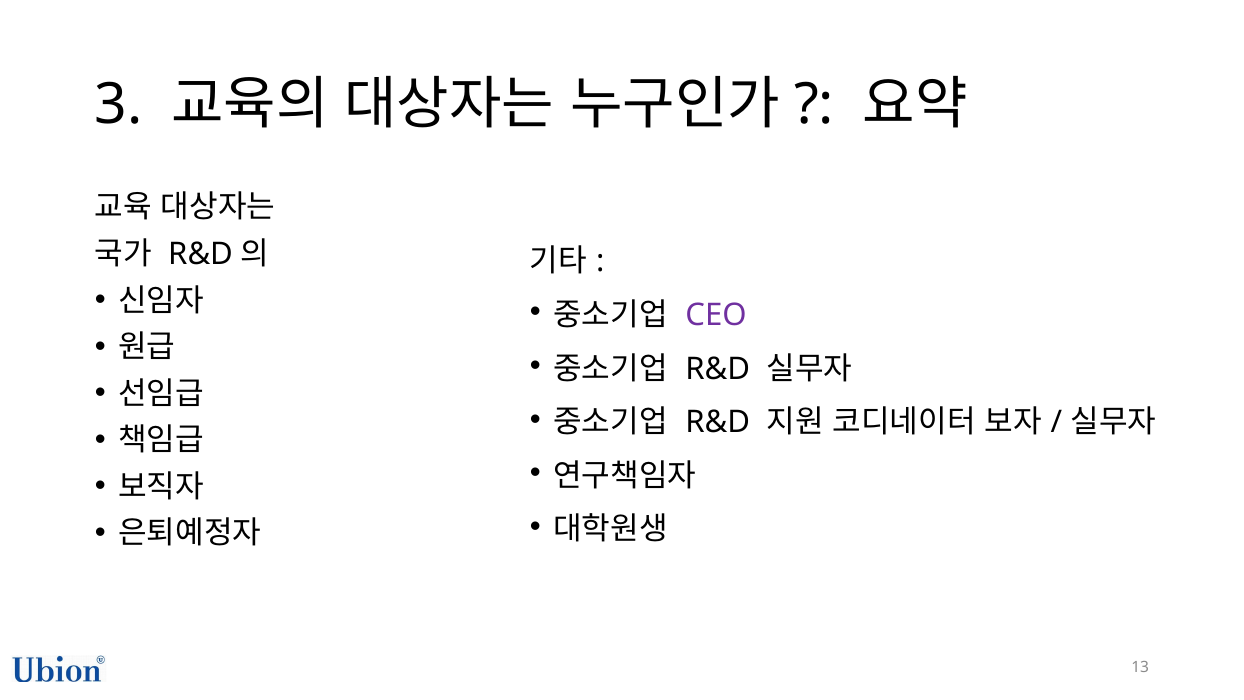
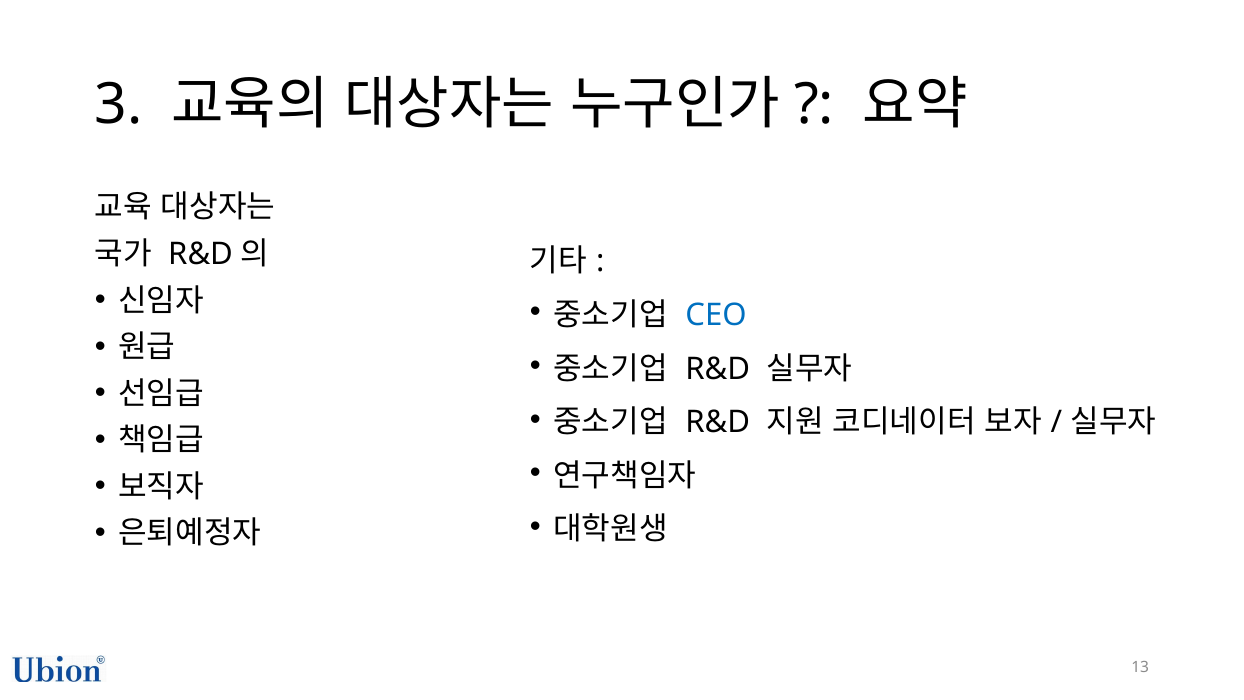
CEO colour: purple -> blue
